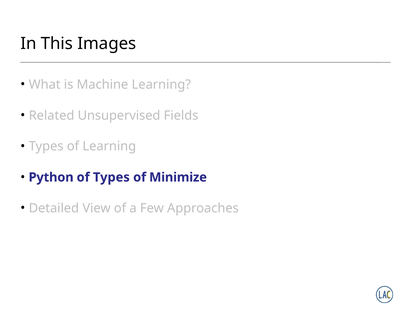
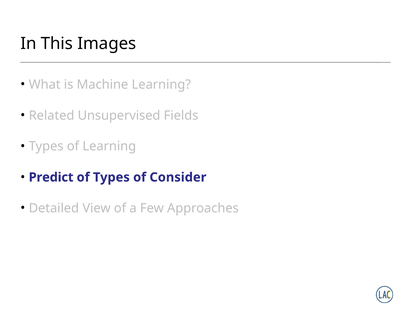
Python: Python -> Predict
Minimize: Minimize -> Consider
